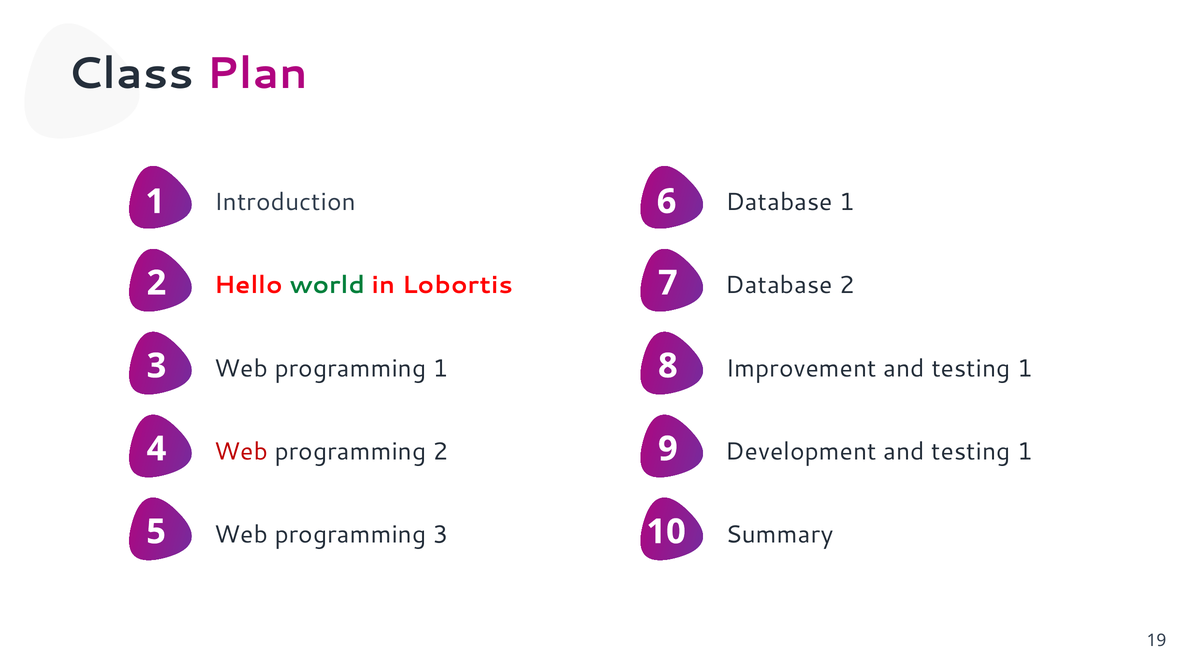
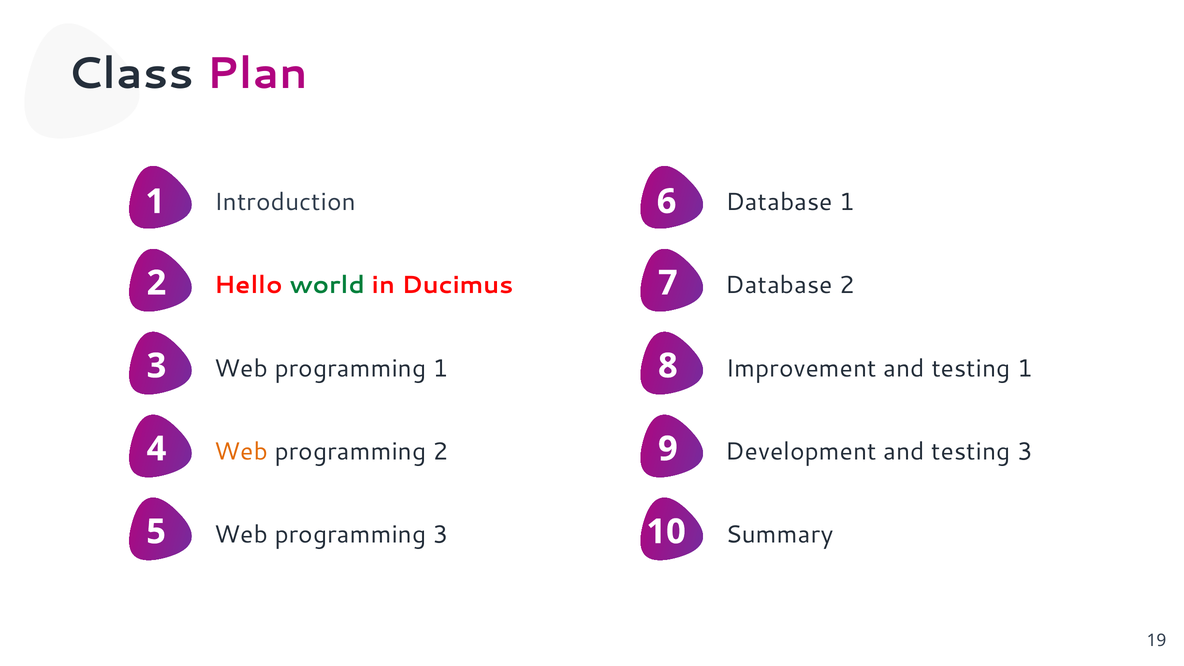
Lobortis: Lobortis -> Ducimus
Web at (241, 452) colour: red -> orange
1 at (1025, 452): 1 -> 3
